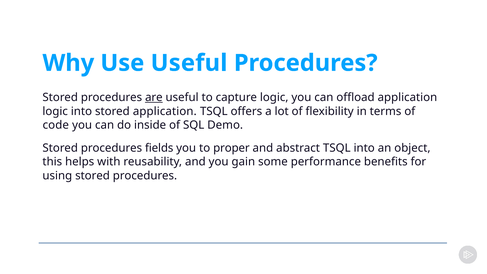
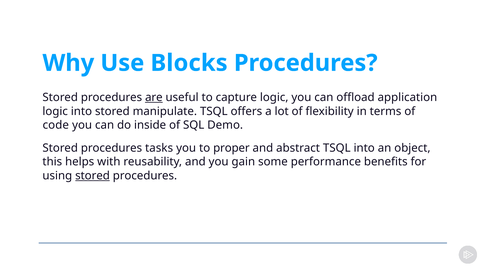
Use Useful: Useful -> Blocks
stored application: application -> manipulate
fields: fields -> tasks
stored at (93, 176) underline: none -> present
